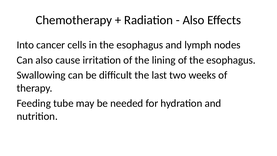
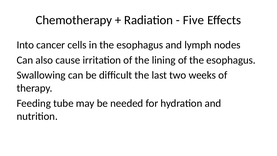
Also at (194, 20): Also -> Five
